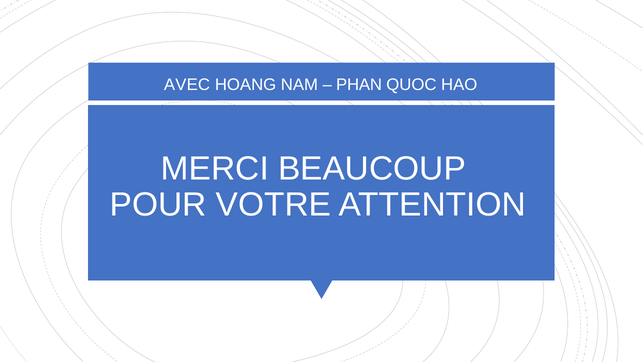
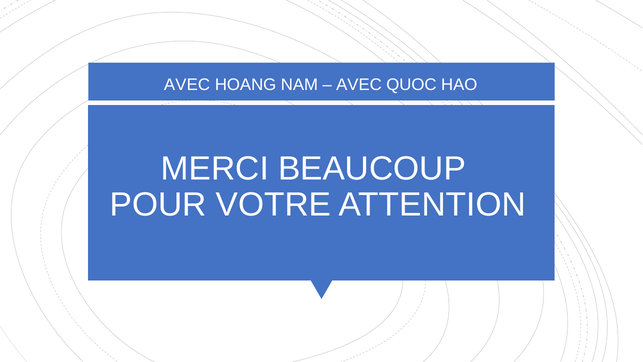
PHAN at (359, 85): PHAN -> AVEC
